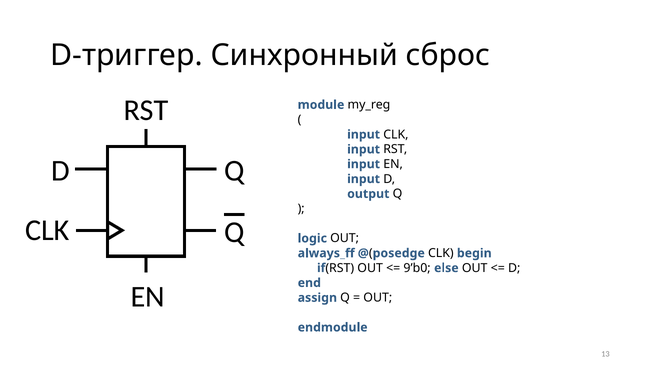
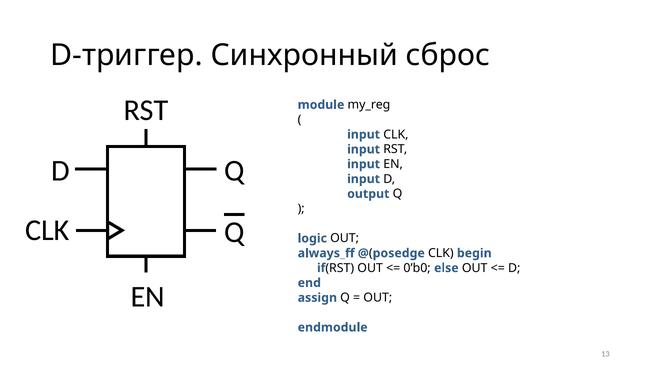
9’b0: 9’b0 -> 0’b0
